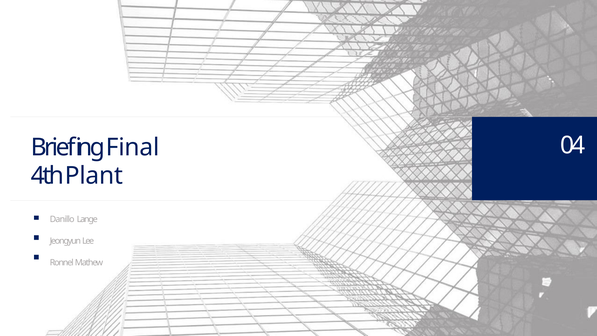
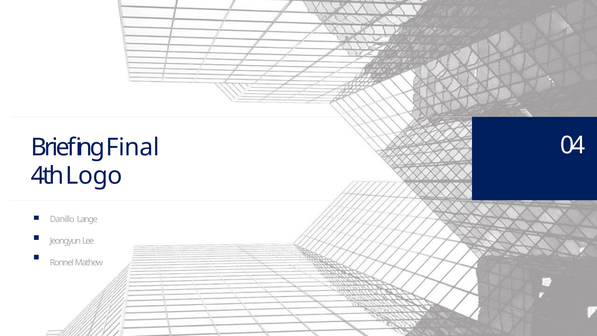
Plant: Plant -> Logo
